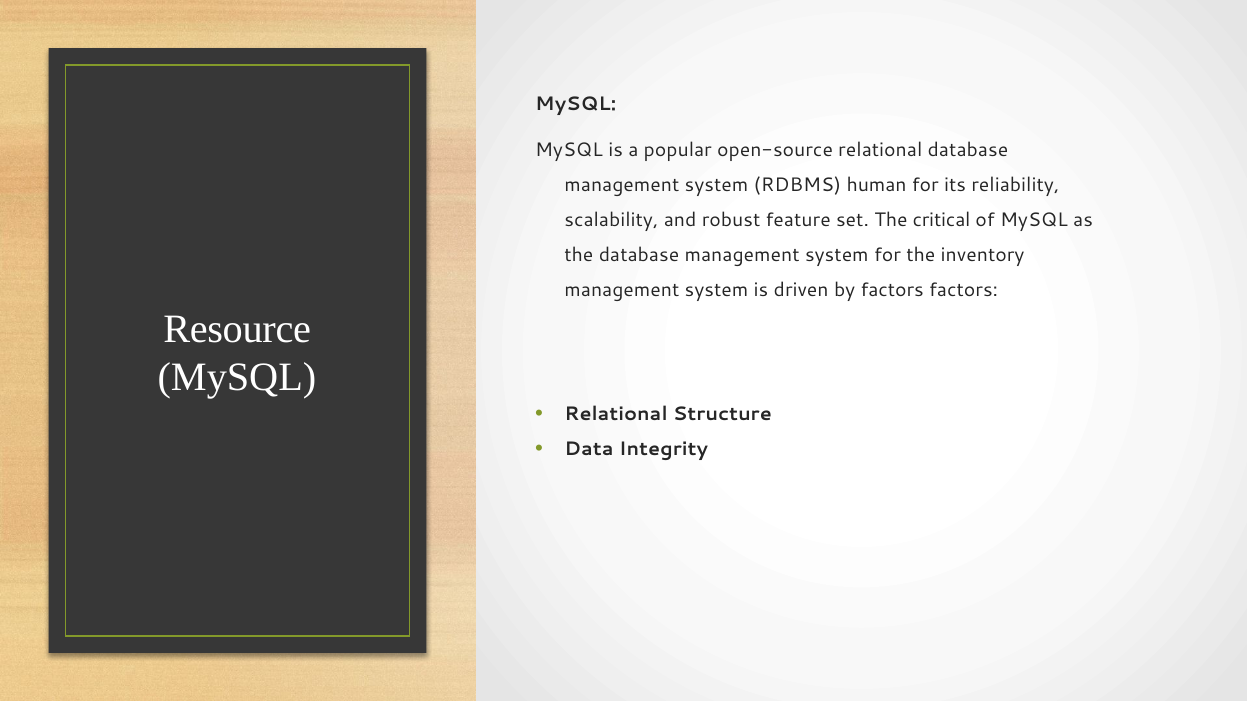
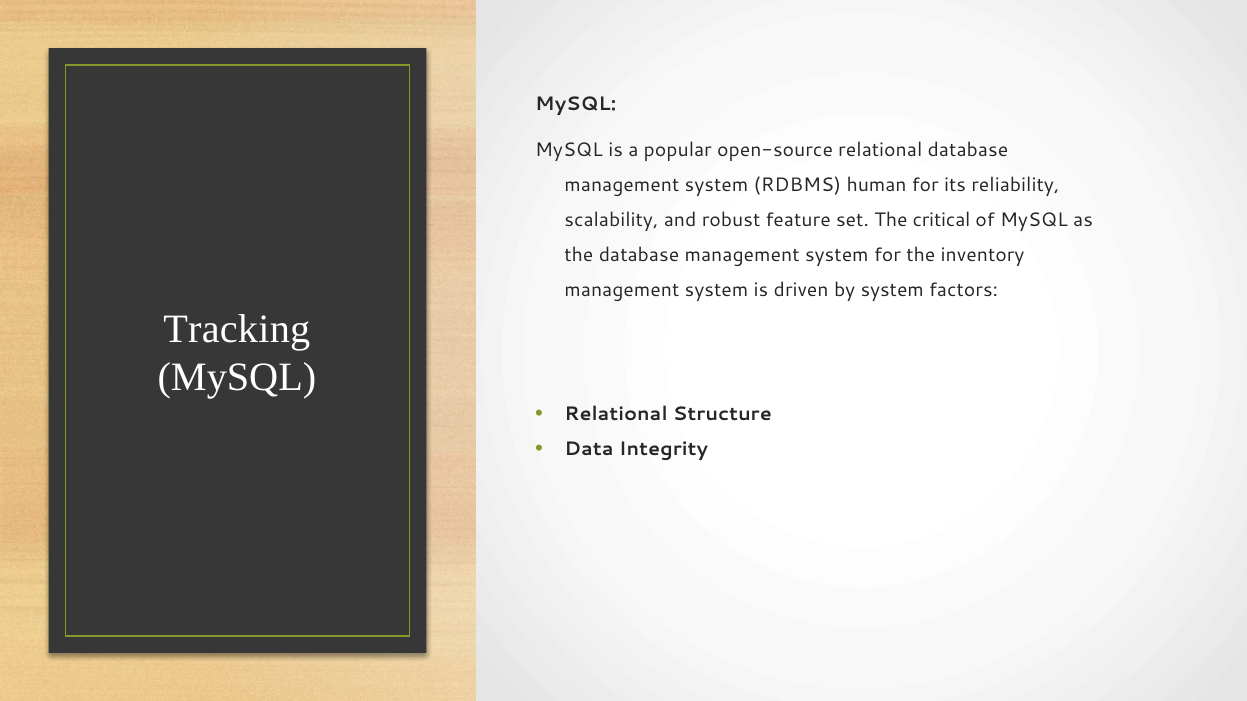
by factors: factors -> system
Resource: Resource -> Tracking
